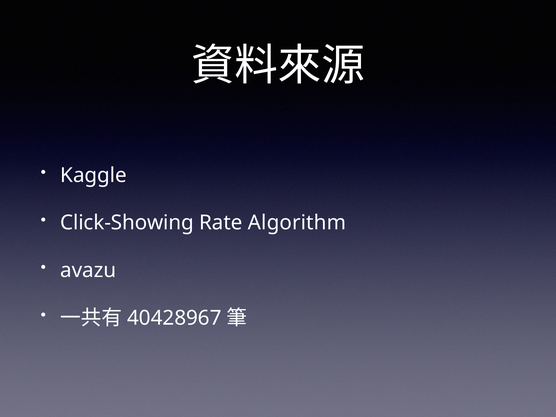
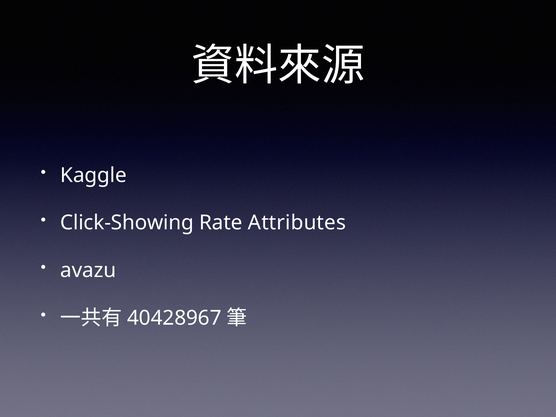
Algorithm: Algorithm -> Attributes
